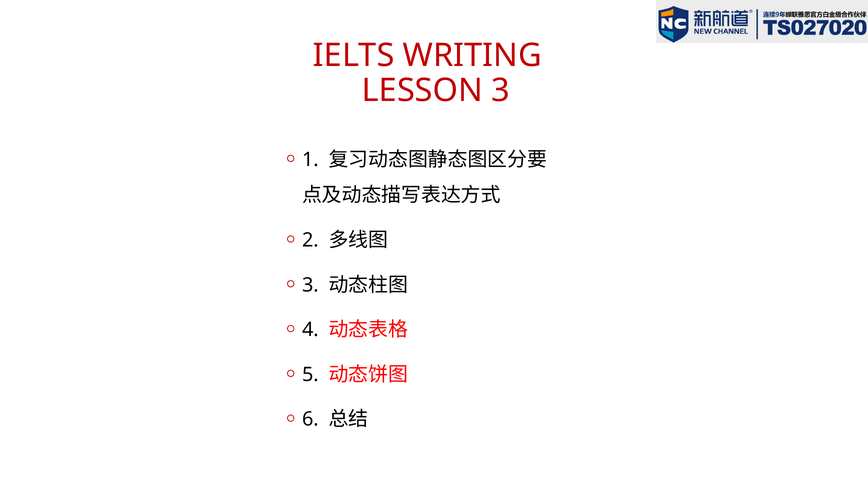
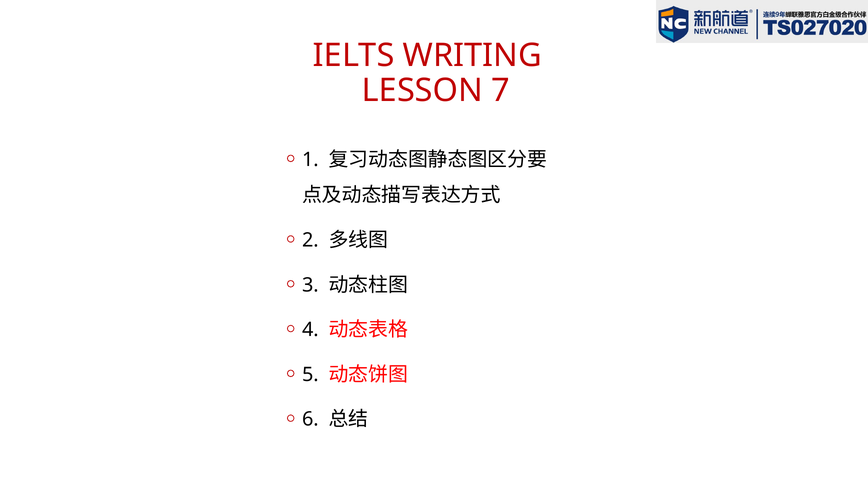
LESSON 3: 3 -> 7
